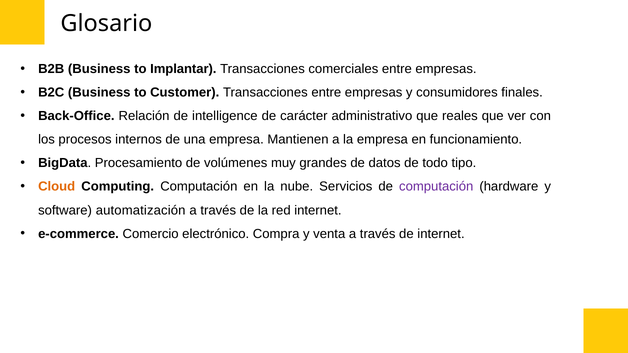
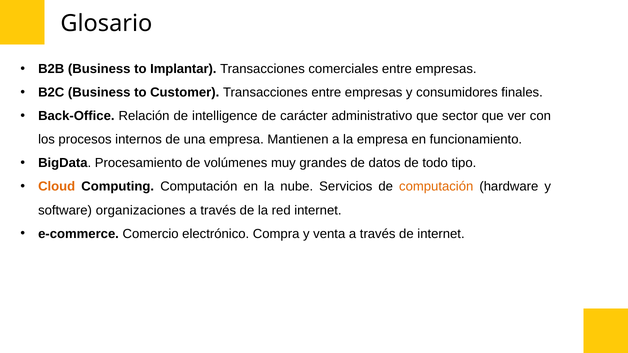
reales: reales -> sector
computación at (436, 187) colour: purple -> orange
automatización: automatización -> organizaciones
